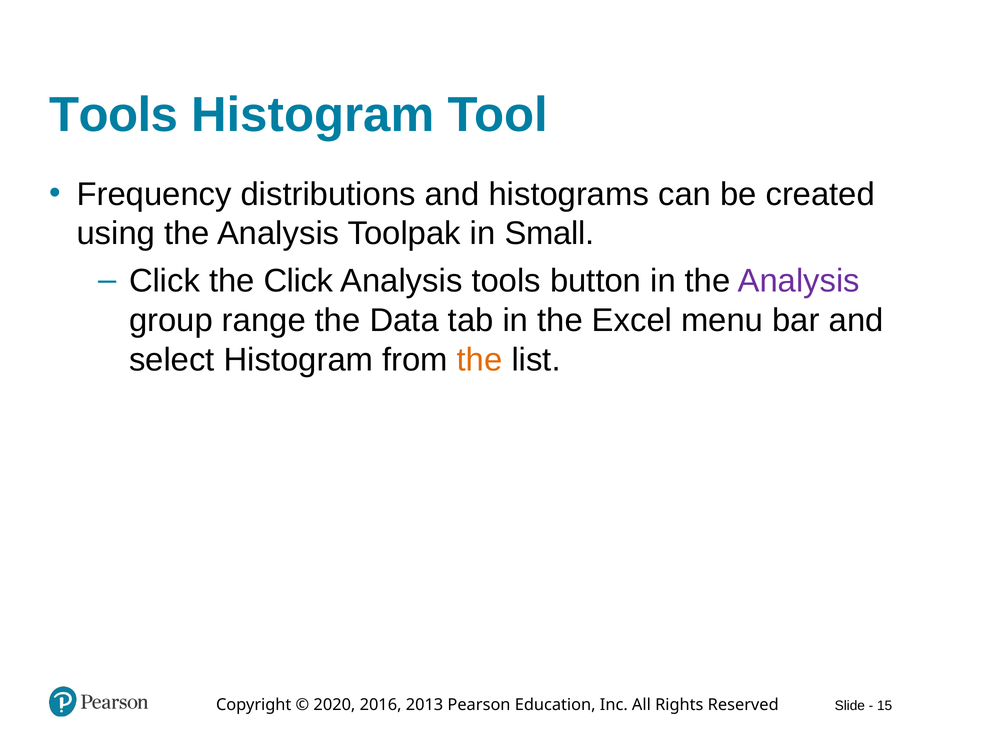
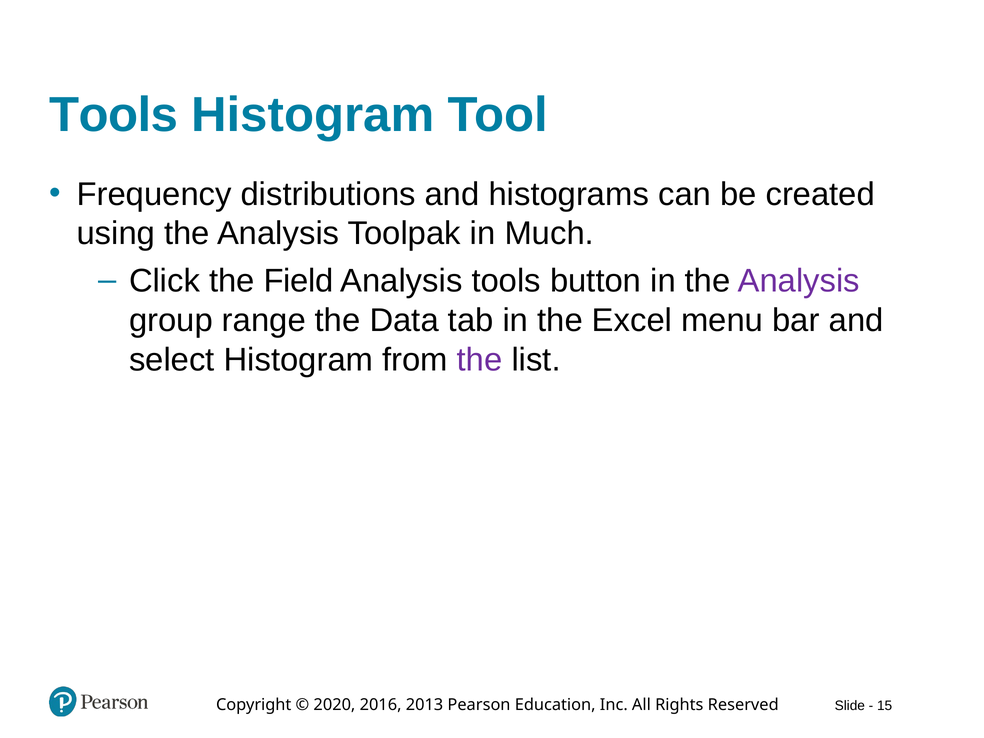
Small: Small -> Much
the Click: Click -> Field
the at (480, 360) colour: orange -> purple
